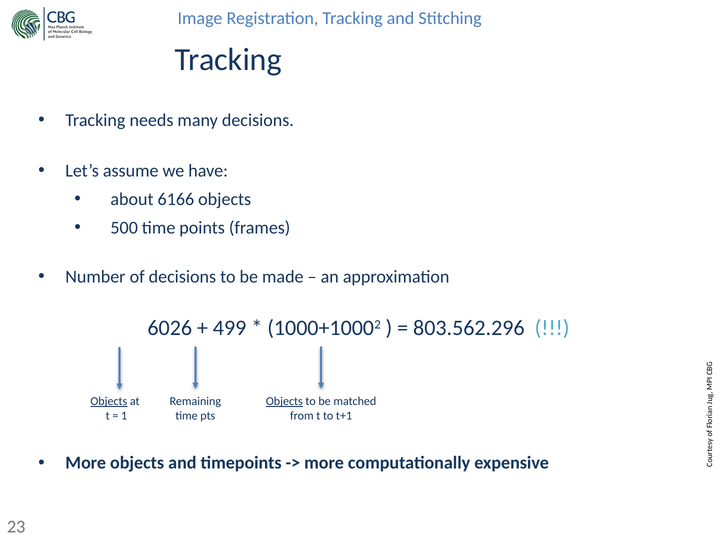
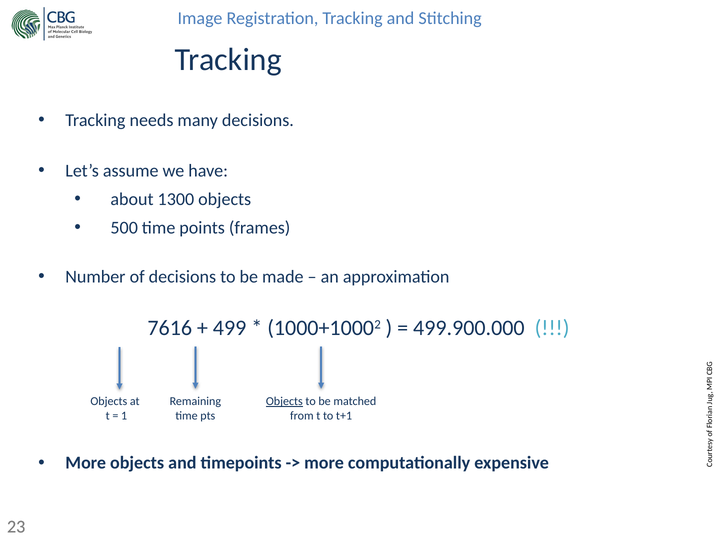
6166: 6166 -> 1300
6026: 6026 -> 7616
803.562.296: 803.562.296 -> 499.900.000
Objects at (109, 401) underline: present -> none
